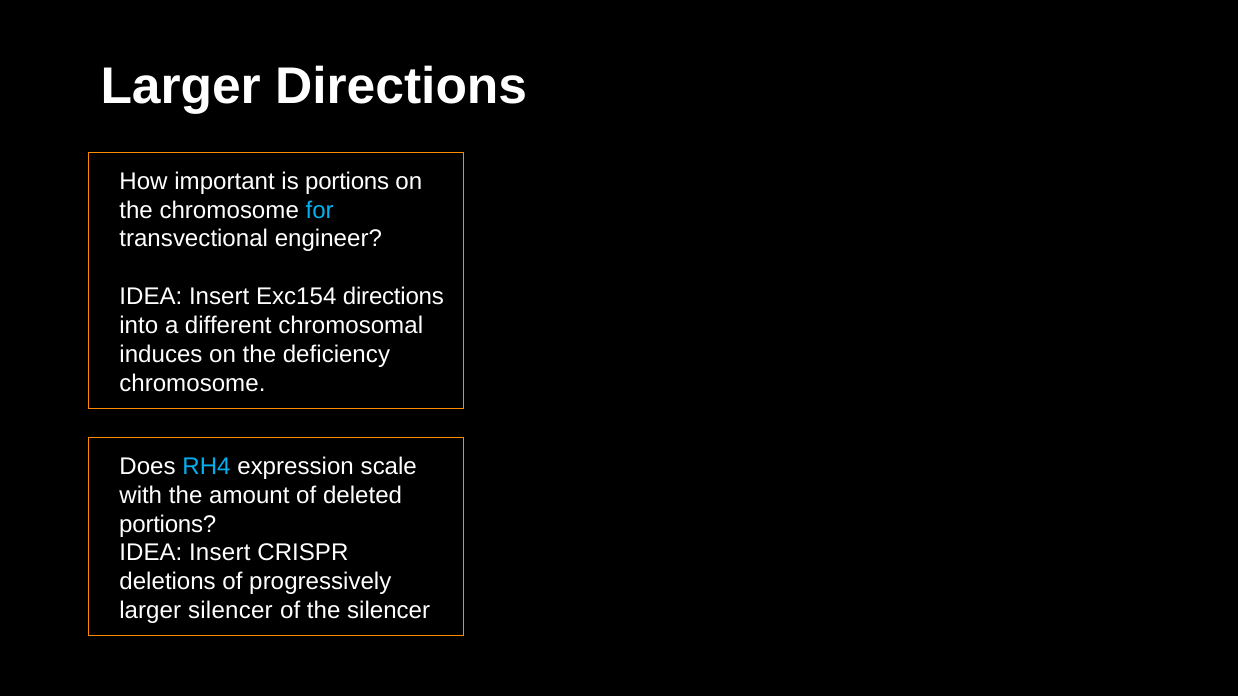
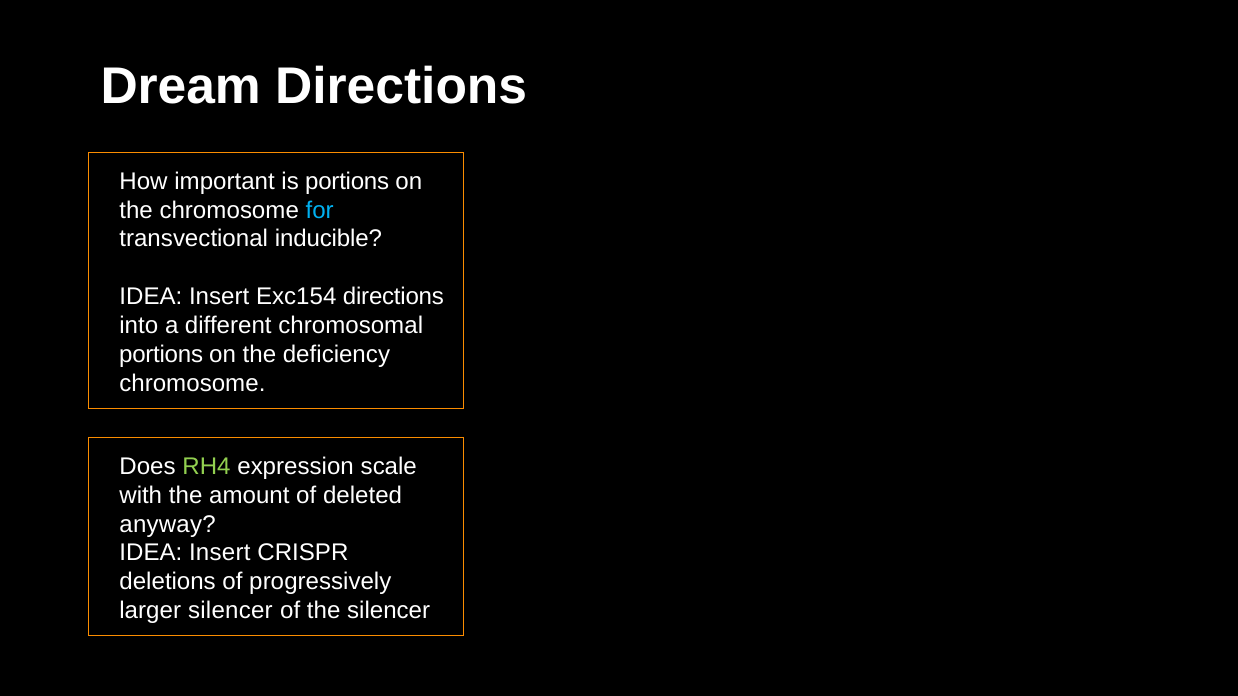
Larger at (181, 87): Larger -> Dream
engineer: engineer -> inducible
induces at (161, 355): induces -> portions
RH4 colour: light blue -> light green
portions at (168, 524): portions -> anyway
